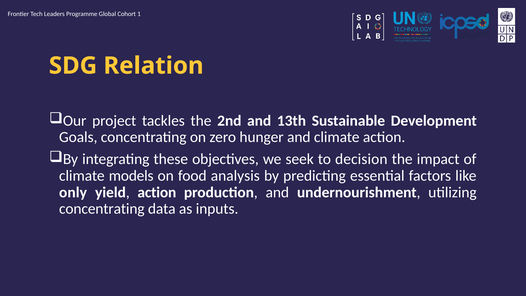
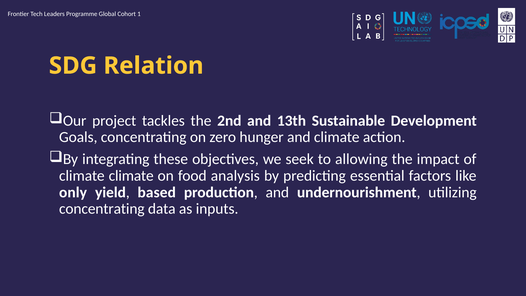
decision: decision -> allowing
climate models: models -> climate
yield action: action -> based
